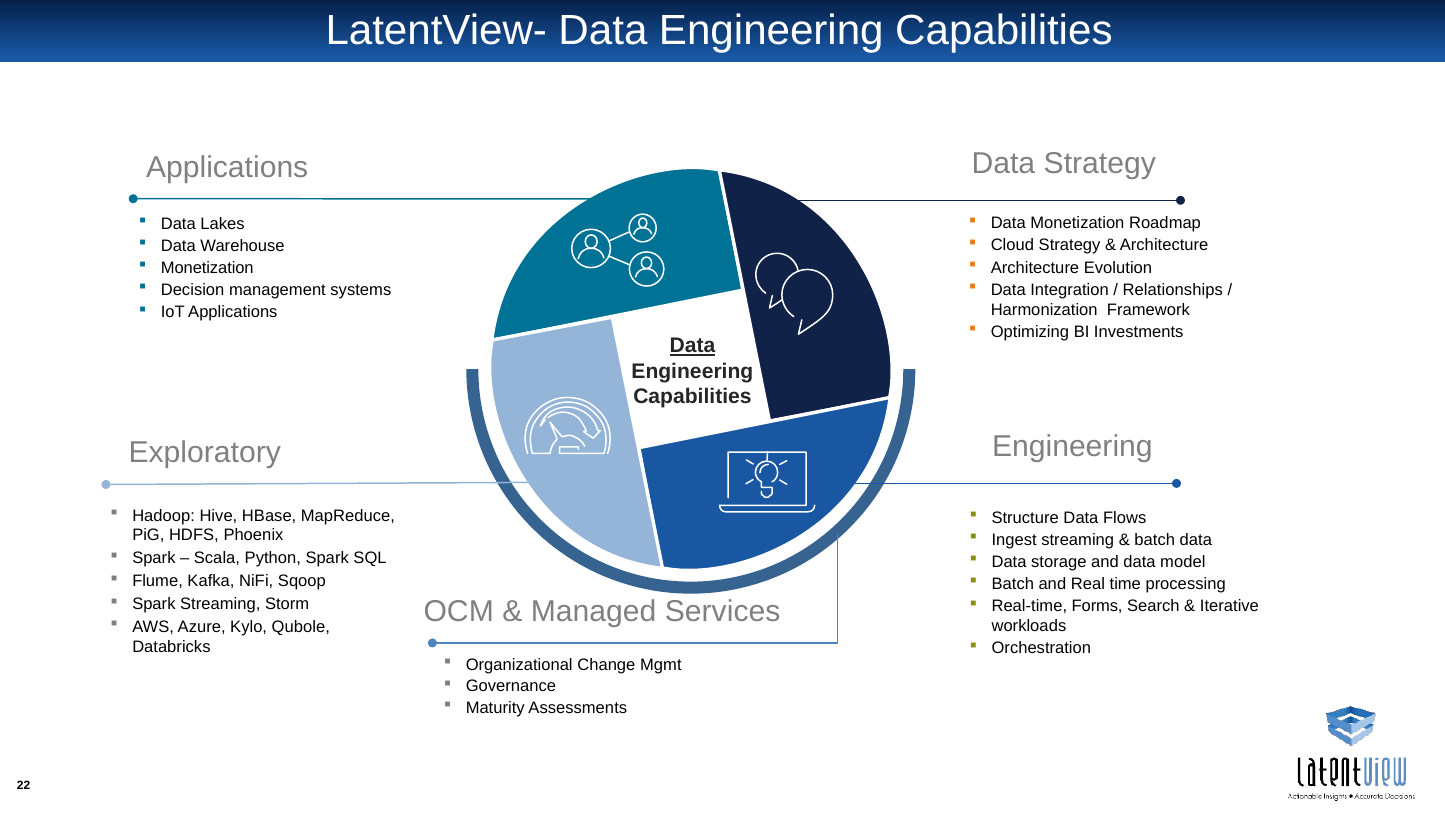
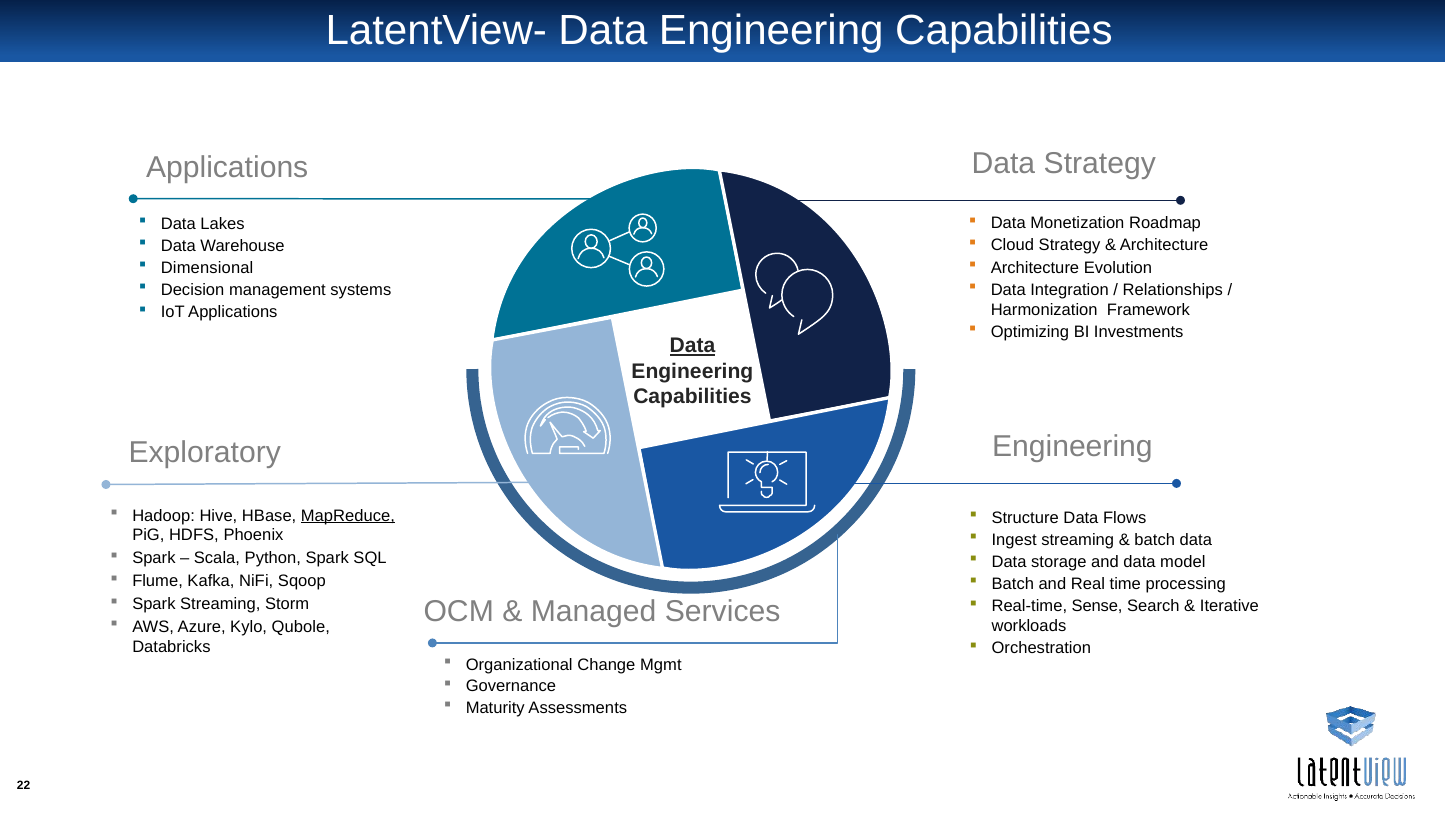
Monetization at (207, 268): Monetization -> Dimensional
MapReduce underline: none -> present
Forms: Forms -> Sense
